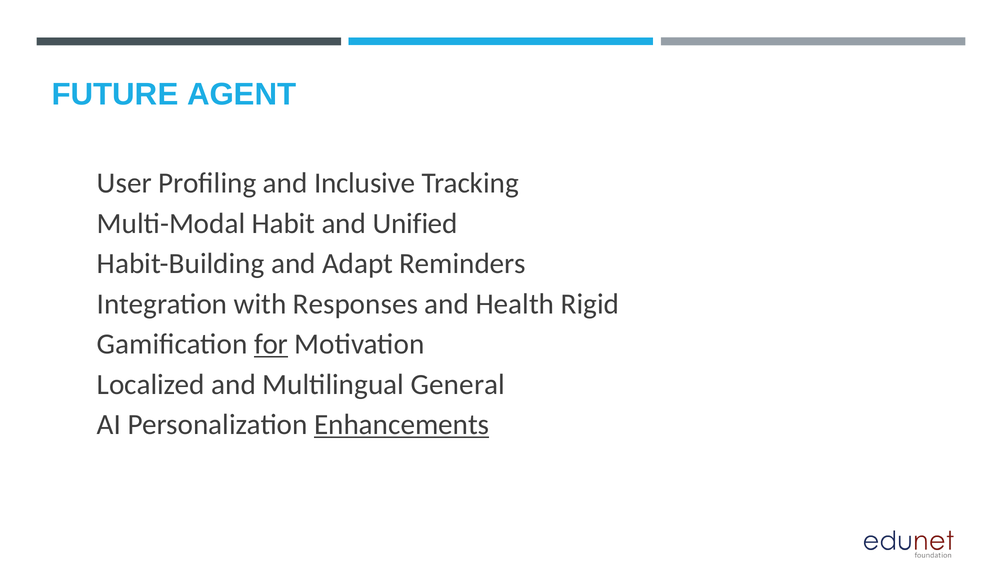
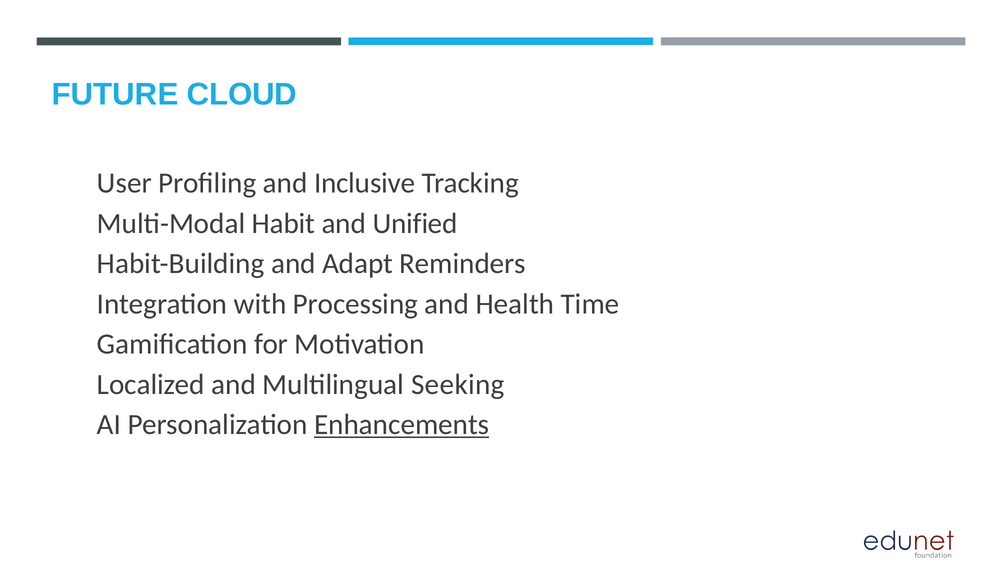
AGENT: AGENT -> CLOUD
Responses: Responses -> Processing
Rigid: Rigid -> Time
for underline: present -> none
General: General -> Seeking
